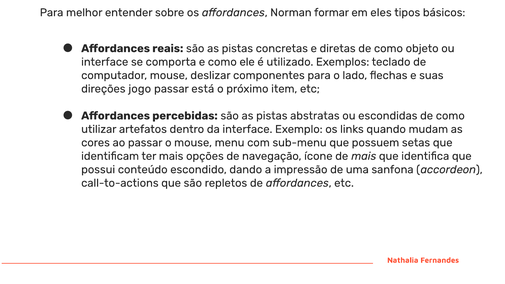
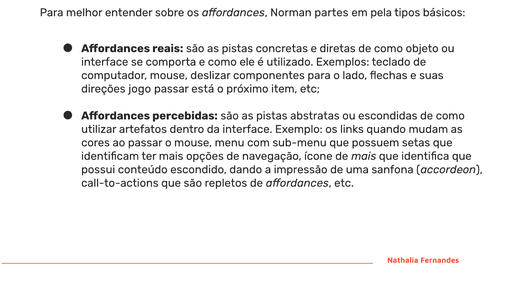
formar: formar -> partes
eles: eles -> pela
